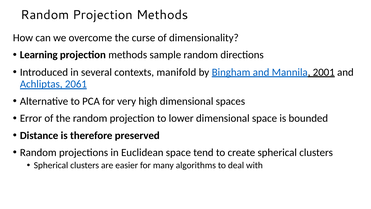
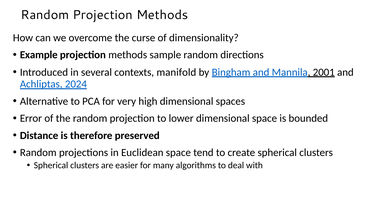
Learning: Learning -> Example
2061: 2061 -> 2024
